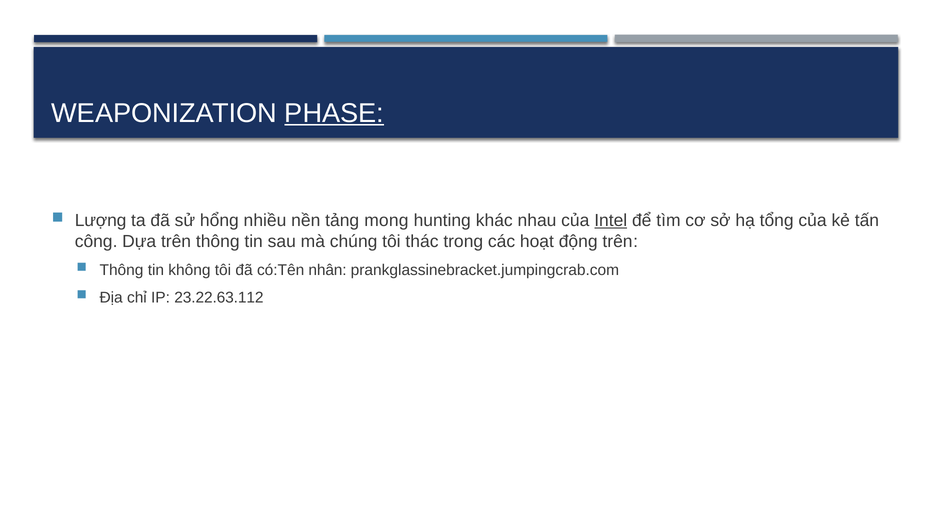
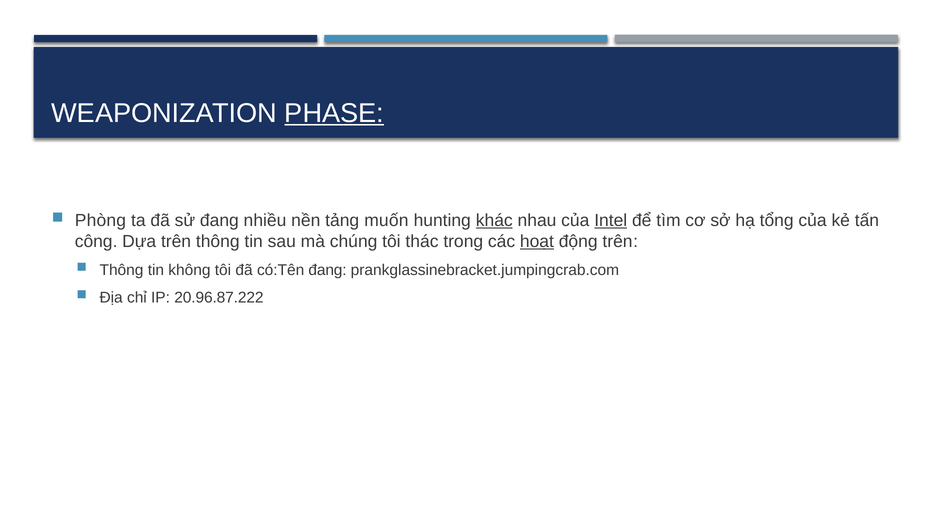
Lượng: Lượng -> Phòng
sử hổng: hổng -> đang
mong: mong -> muốn
khác underline: none -> present
hoạt underline: none -> present
có:Tên nhân: nhân -> đang
23.22.63.112: 23.22.63.112 -> 20.96.87.222
